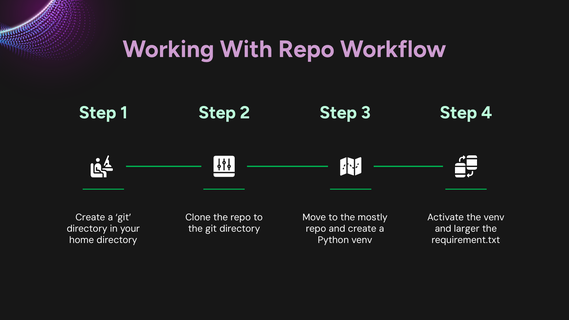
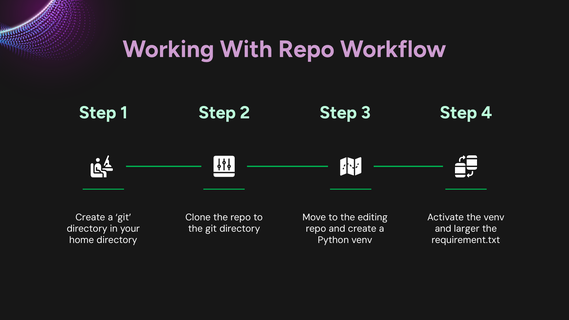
mostly: mostly -> editing
